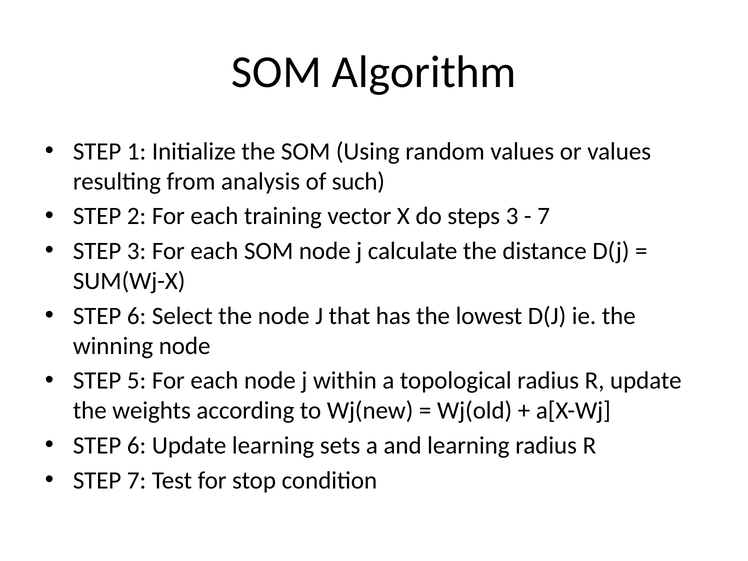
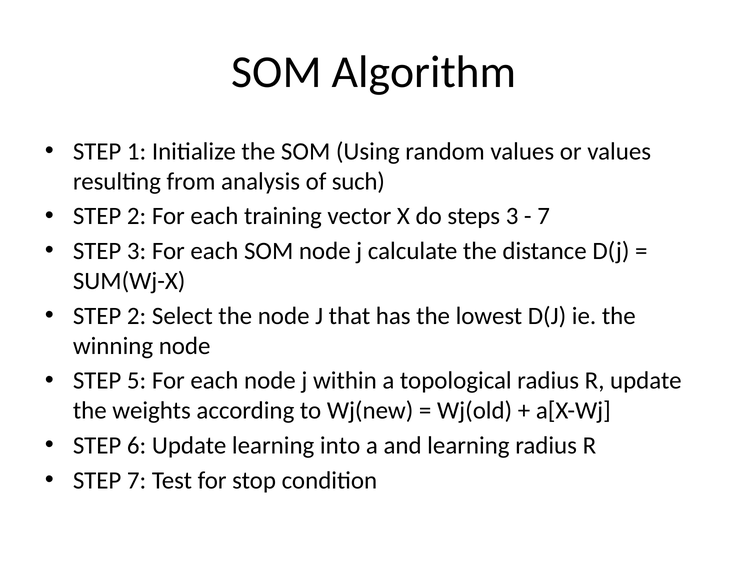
6 at (137, 316): 6 -> 2
sets: sets -> into
